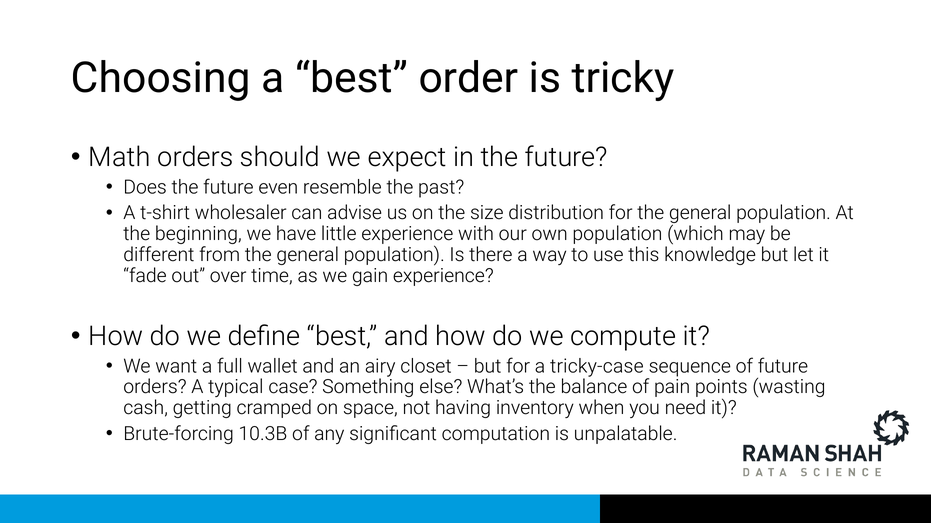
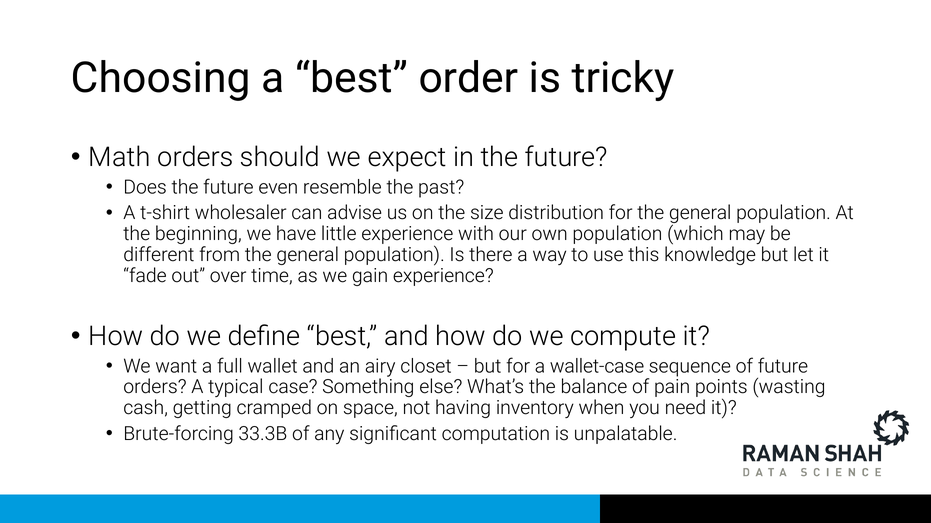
tricky-case: tricky-case -> wallet-case
10.3B: 10.3B -> 33.3B
